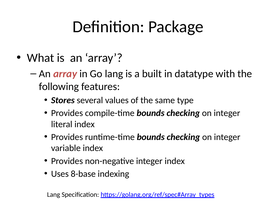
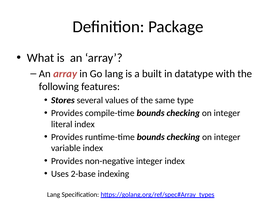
8-base: 8-base -> 2-base
